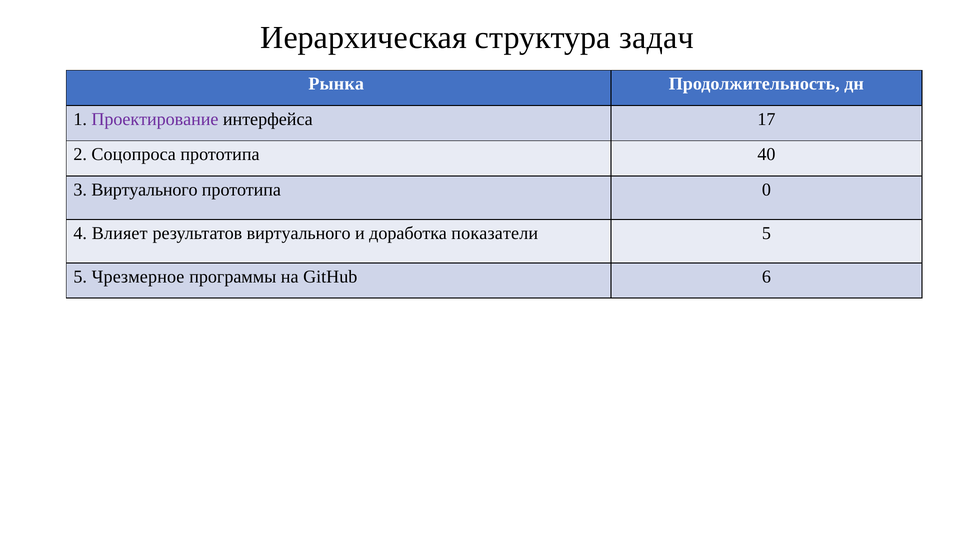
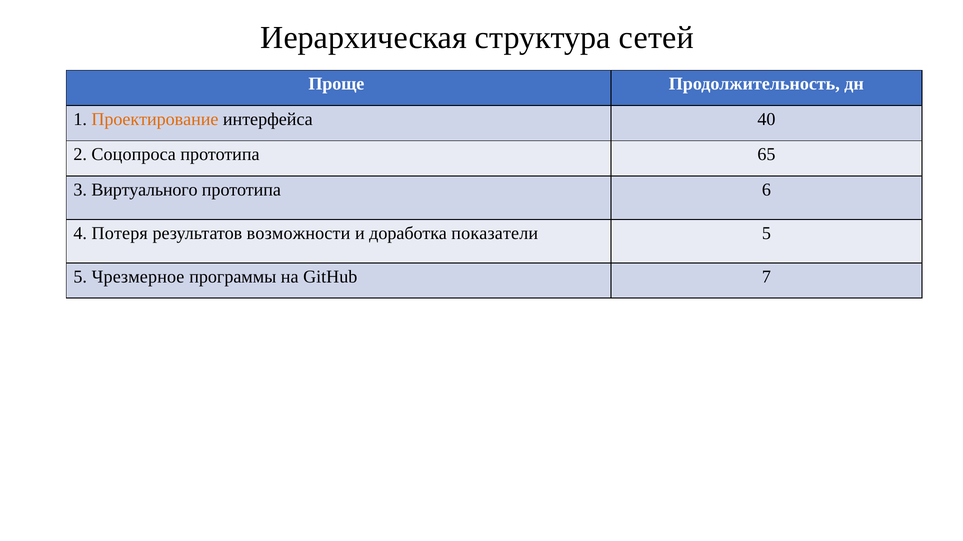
задач: задач -> сетей
Рынка: Рынка -> Проще
Проектирование colour: purple -> orange
17: 17 -> 40
40: 40 -> 65
0: 0 -> 6
Влияет: Влияет -> Потеря
результатов виртуального: виртуального -> возможности
6: 6 -> 7
